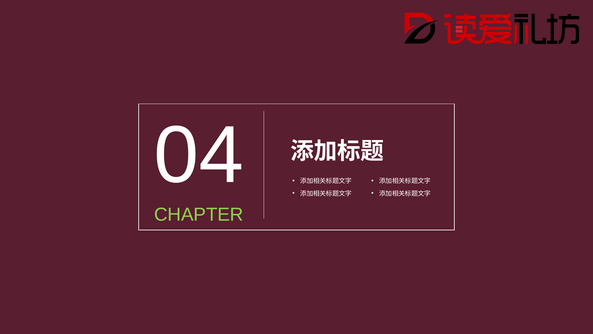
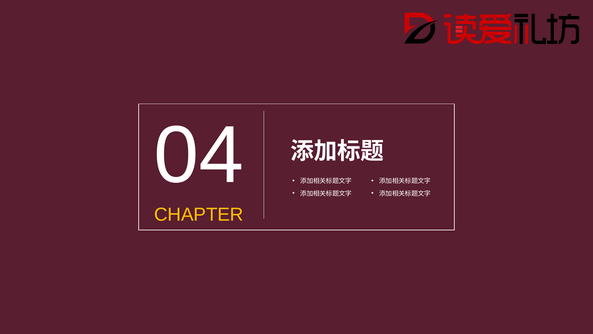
CHAPTER colour: light green -> yellow
